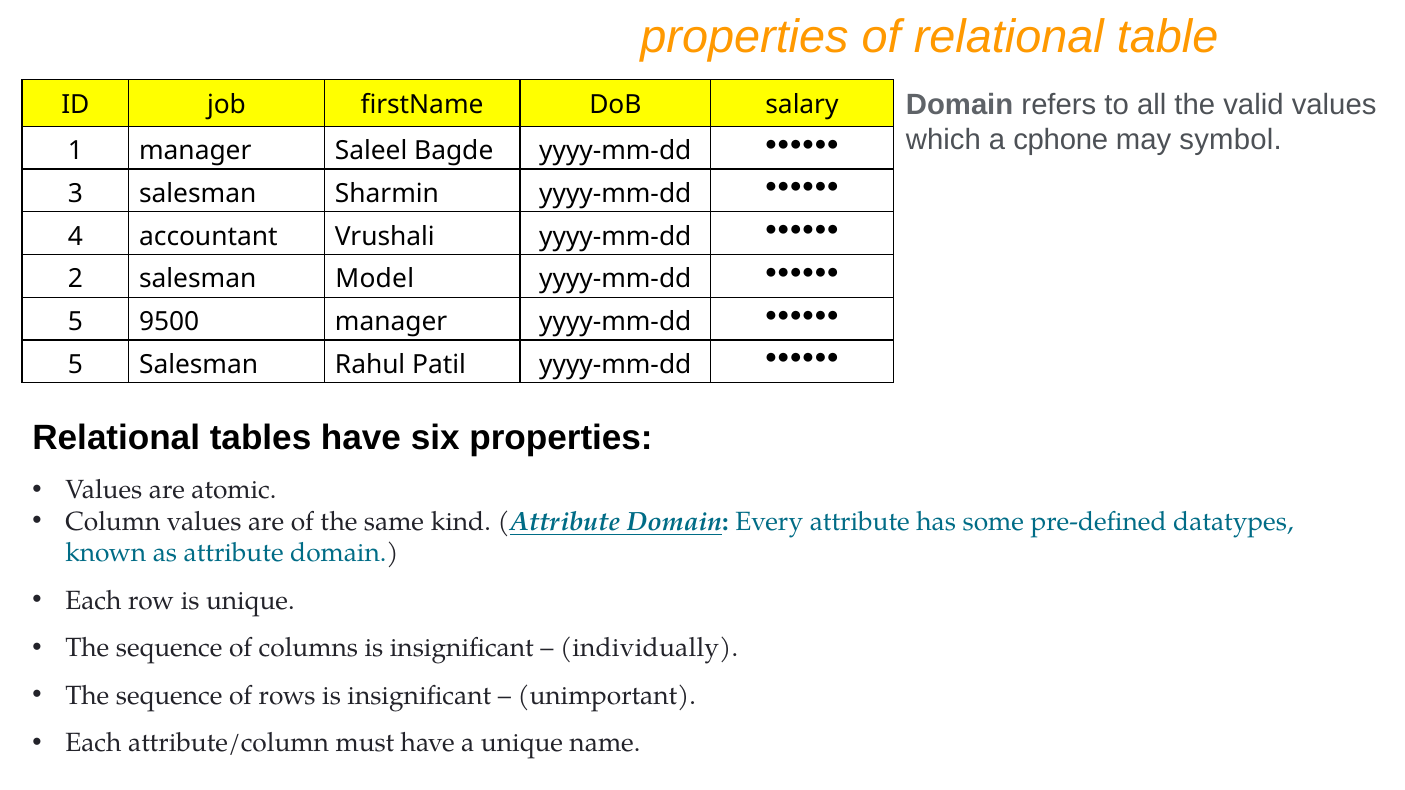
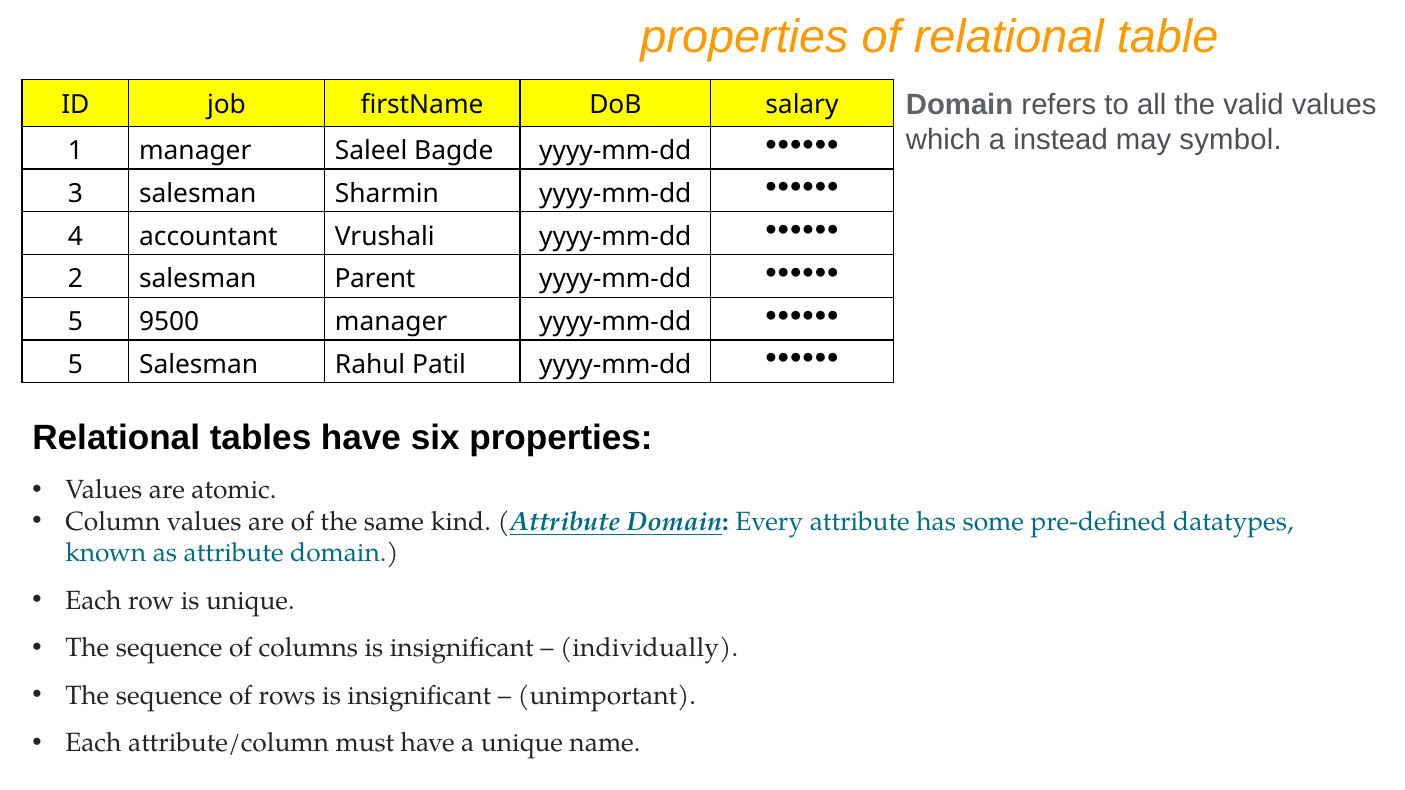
cphone: cphone -> instead
Model: Model -> Parent
